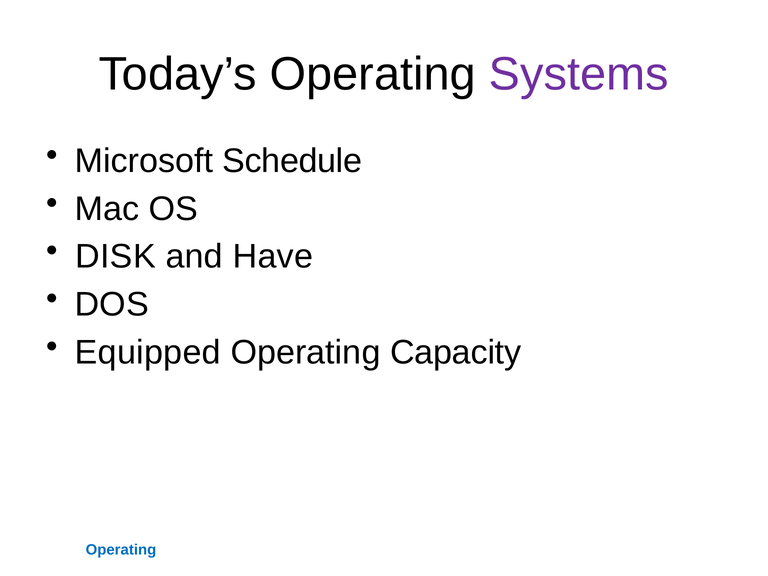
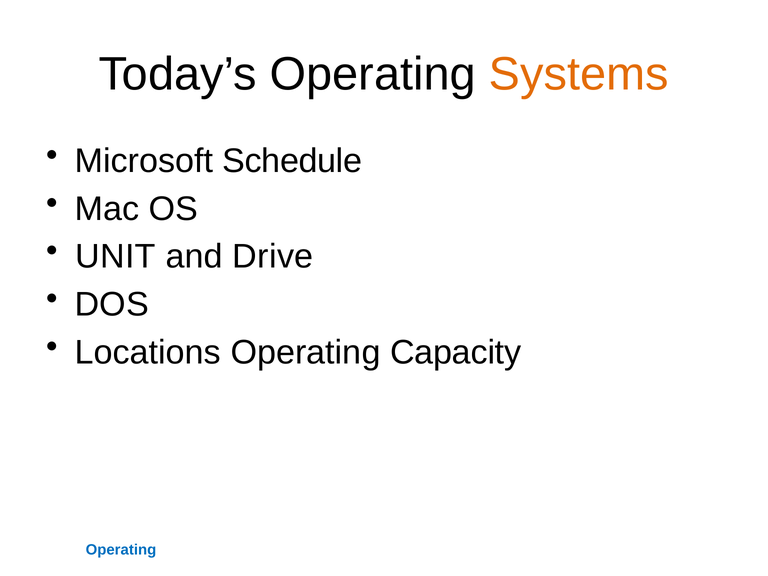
Systems at (579, 74) colour: purple -> orange
DISK: DISK -> UNIT
Have: Have -> Drive
Equipped: Equipped -> Locations
